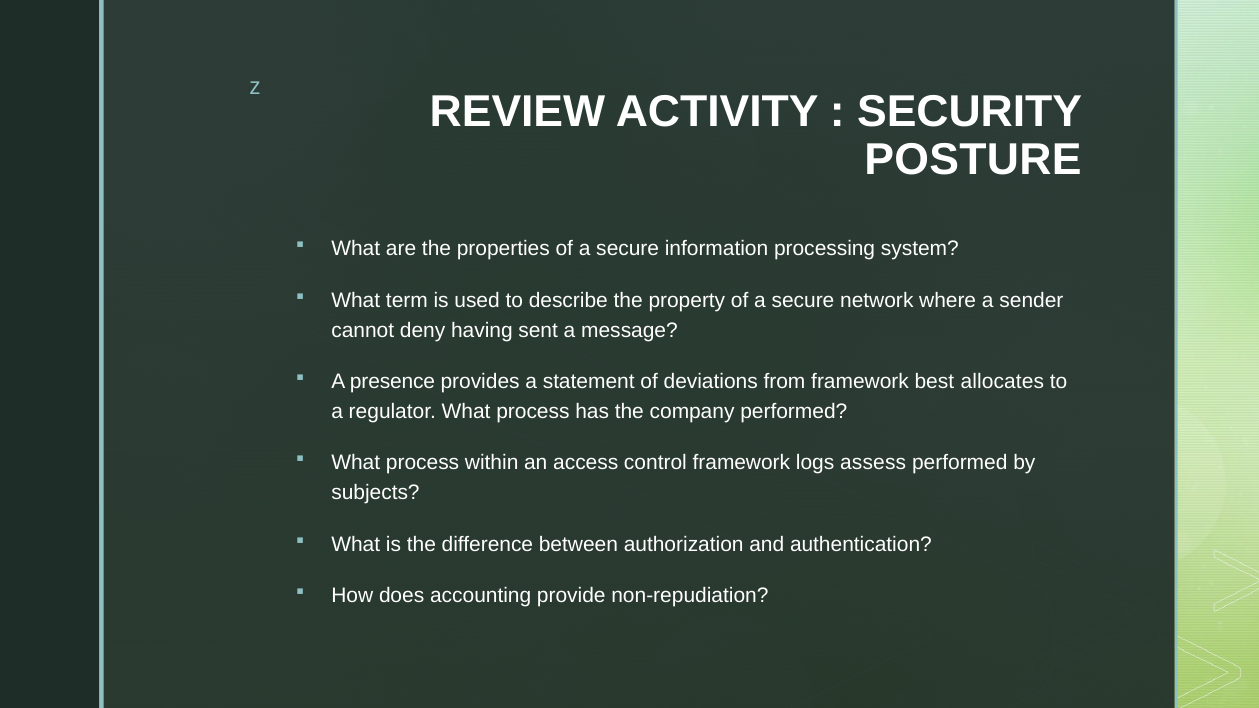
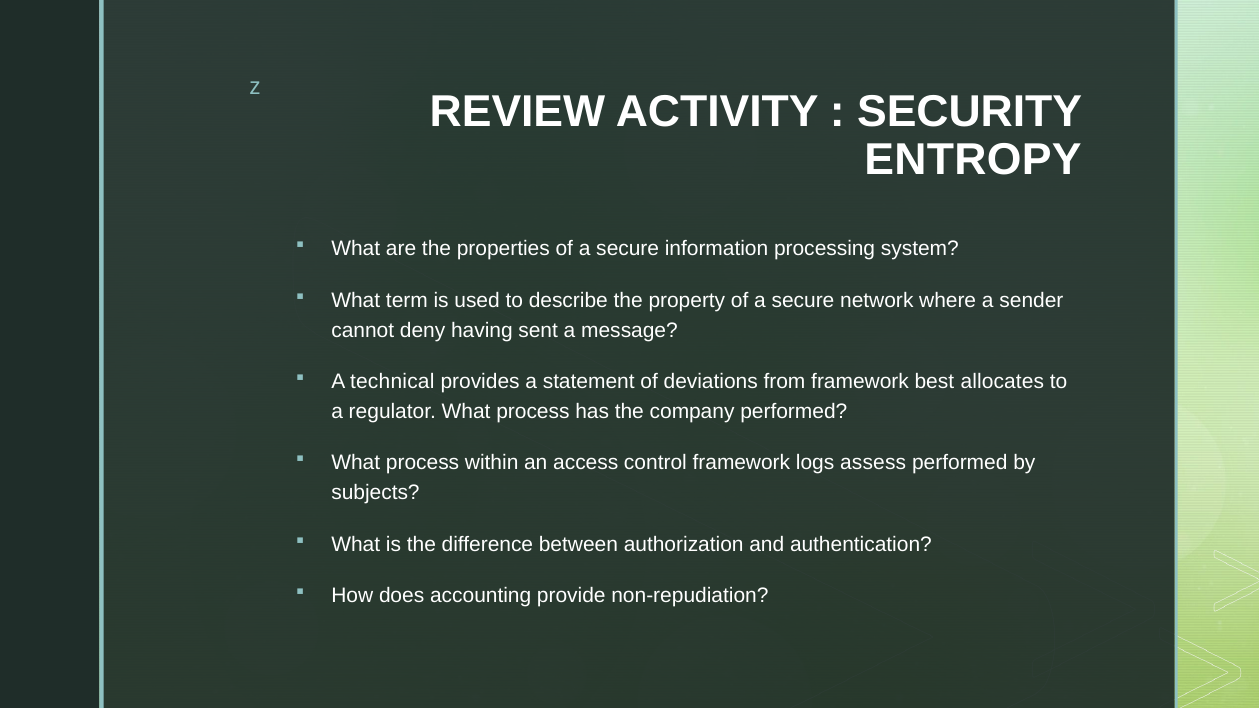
POSTURE: POSTURE -> ENTROPY
presence: presence -> technical
